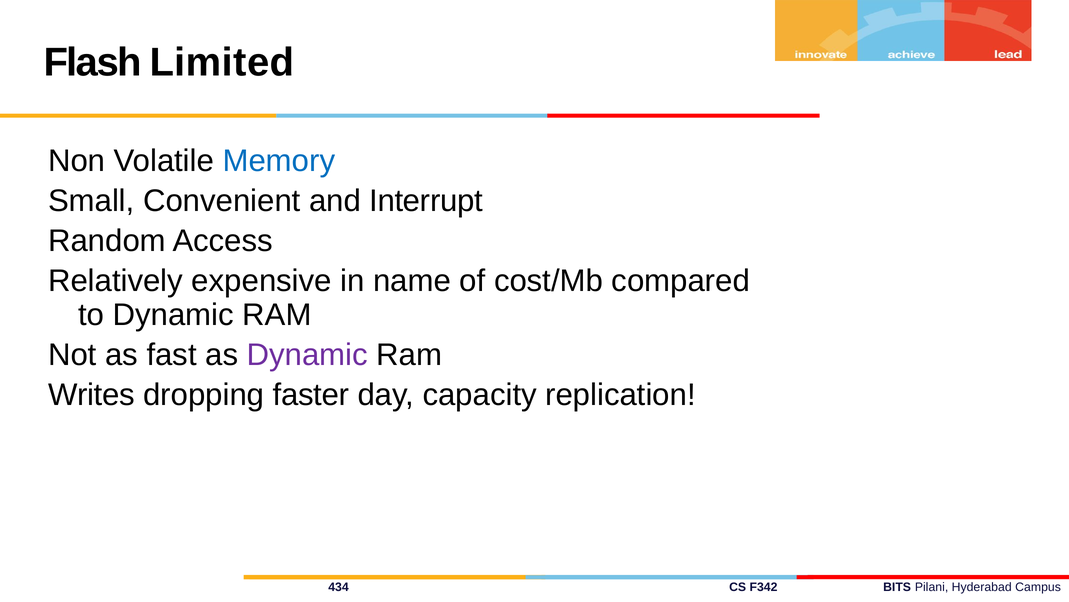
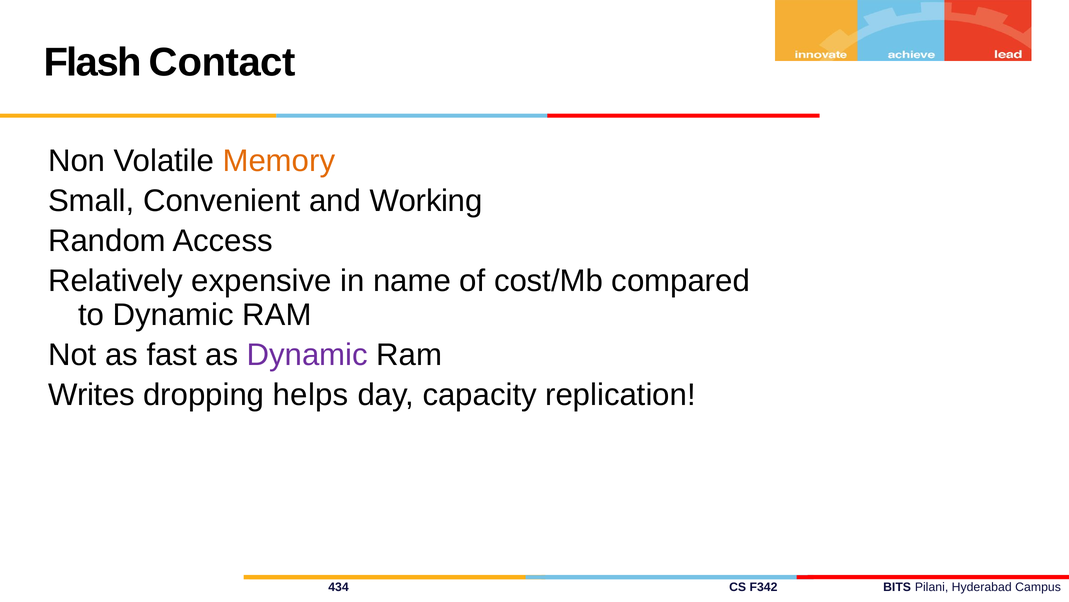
Limited: Limited -> Contact
Memory colour: blue -> orange
Interrupt: Interrupt -> Working
faster: faster -> helps
